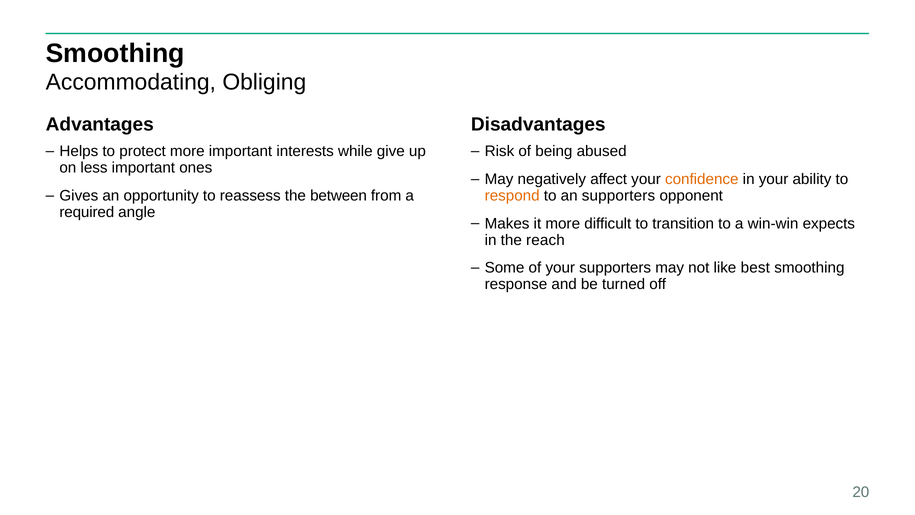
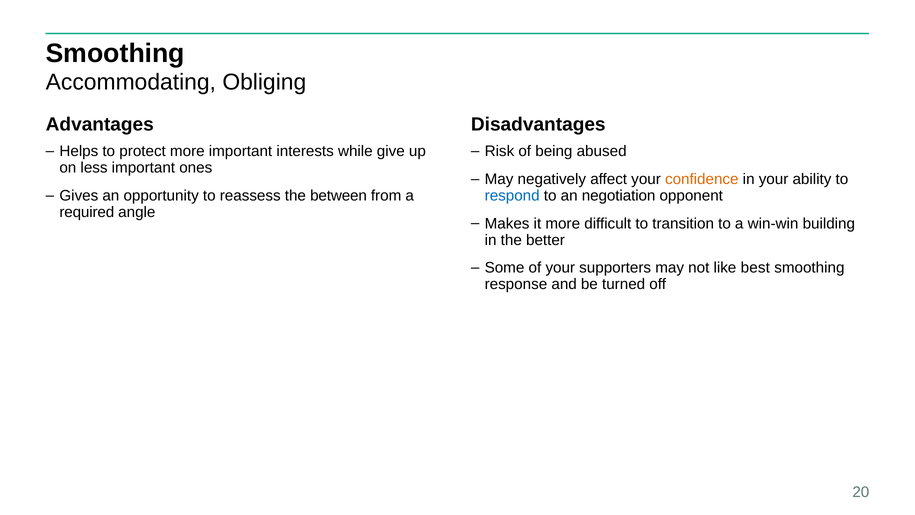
respond colour: orange -> blue
an supporters: supporters -> negotiation
expects: expects -> building
reach: reach -> better
